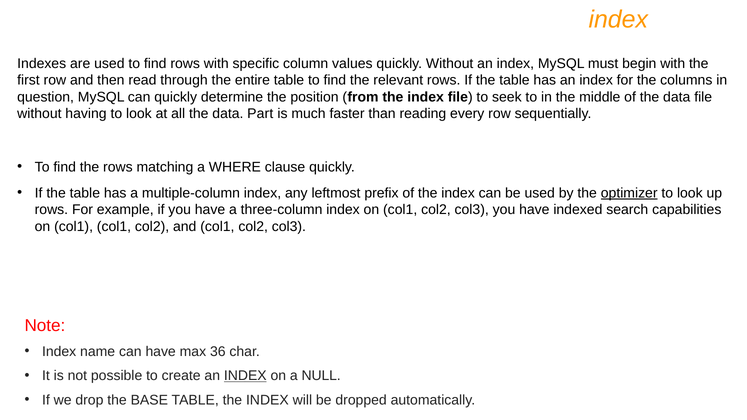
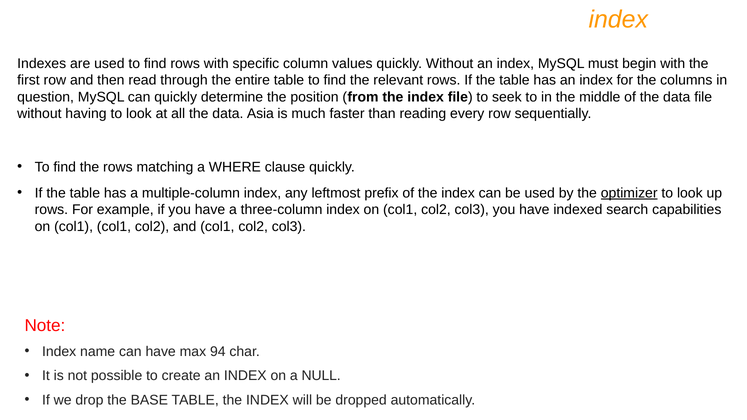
Part: Part -> Asia
36: 36 -> 94
INDEX at (245, 376) underline: present -> none
